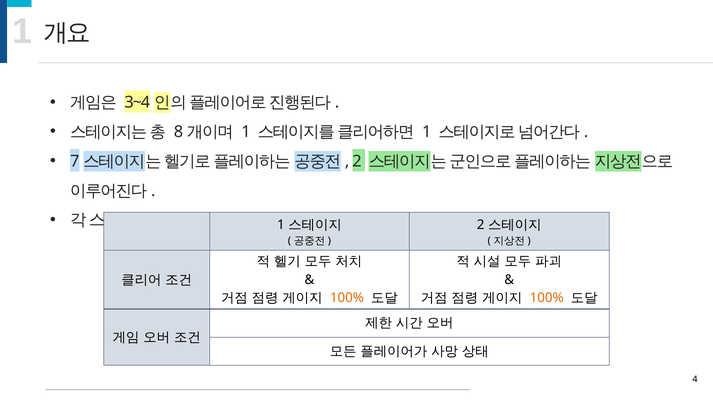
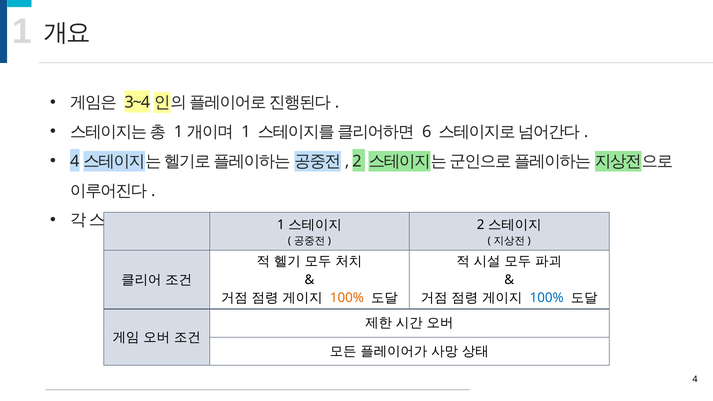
8 at (178, 132): 8 -> 1
1 at (427, 132): 1 -> 6
7 at (75, 161): 7 -> 4
100% at (547, 298) colour: orange -> blue
